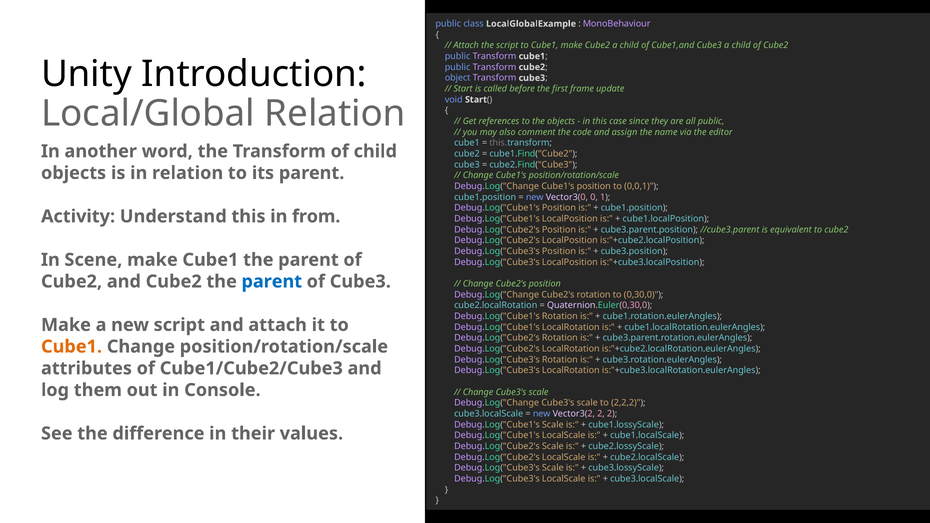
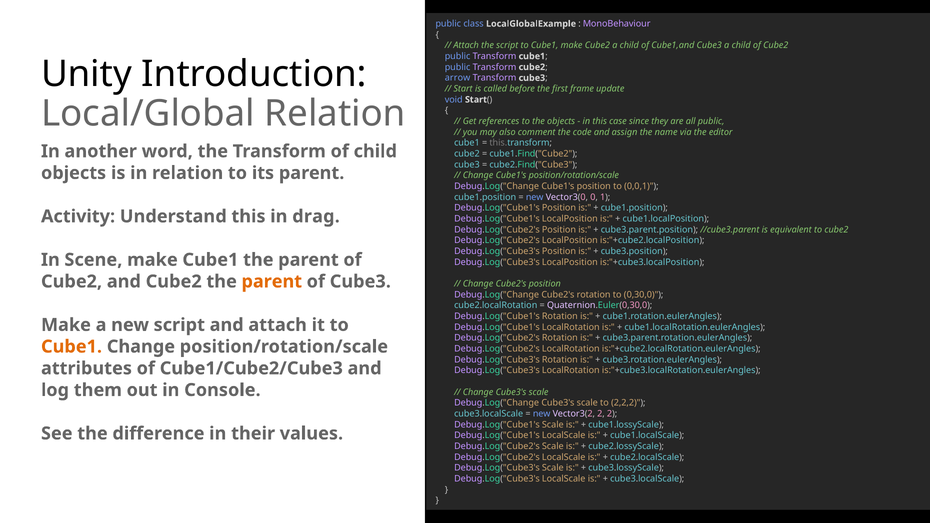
object: object -> arrow
from: from -> drag
parent at (272, 282) colour: blue -> orange
